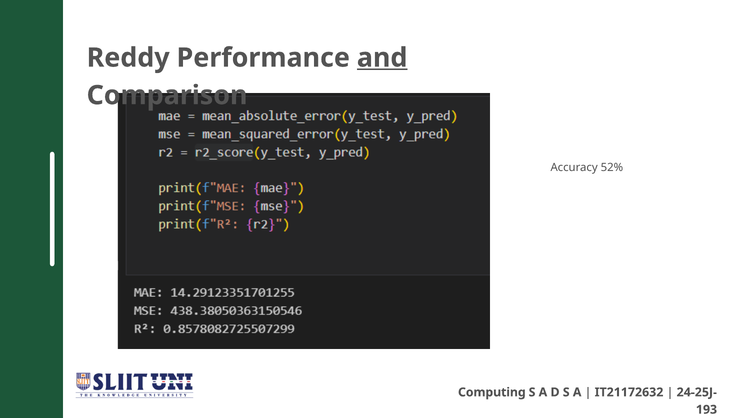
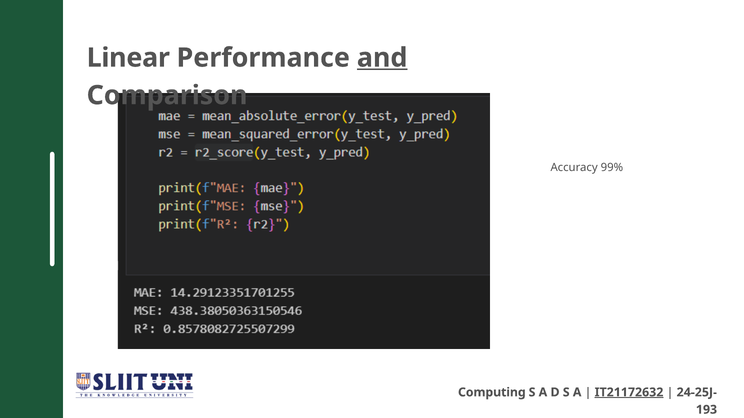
Reddy: Reddy -> Linear
52%: 52% -> 99%
IT21172632 underline: none -> present
